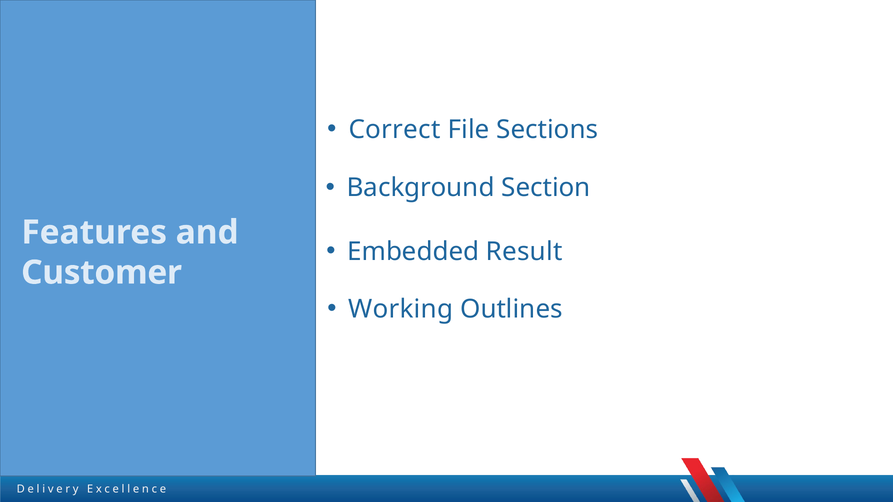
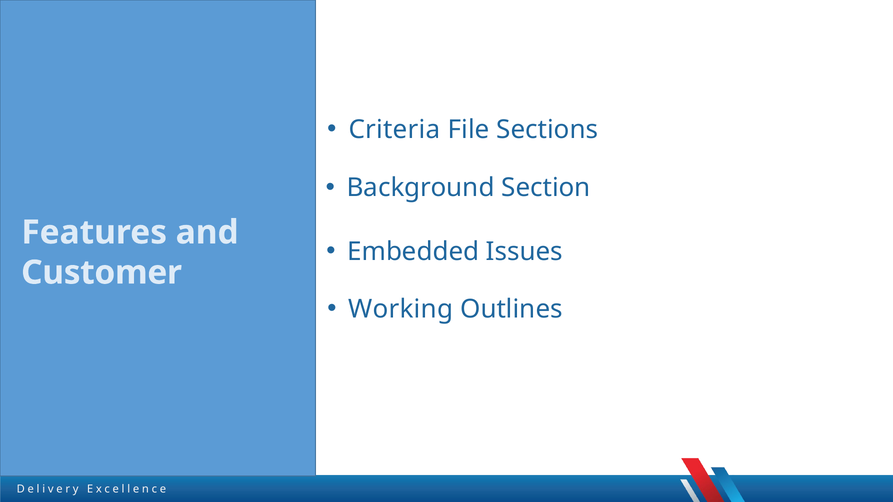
Correct: Correct -> Criteria
Result: Result -> Issues
